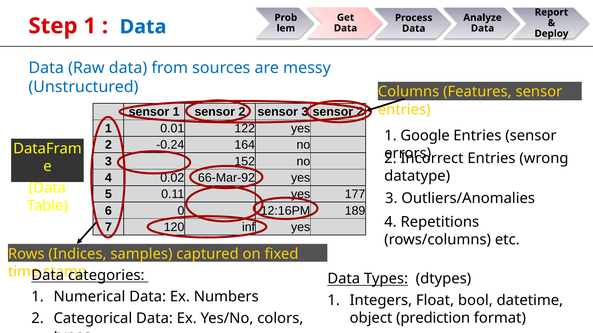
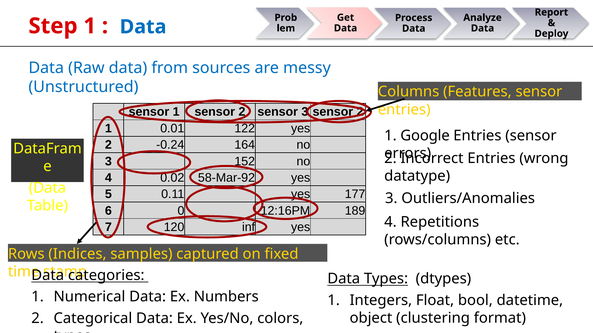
66-Mar-92: 66-Mar-92 -> 58-Mar-92
prediction: prediction -> clustering
